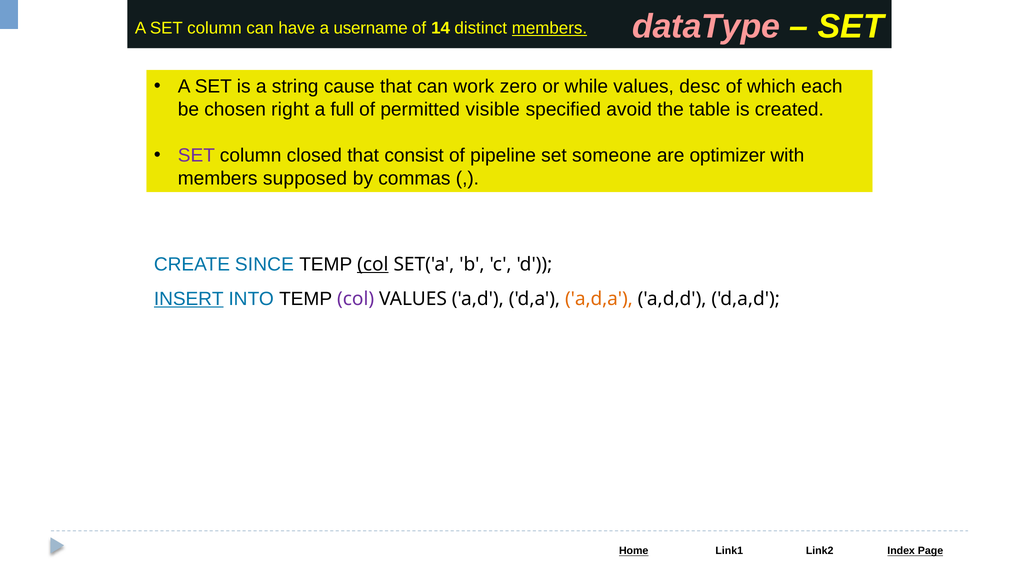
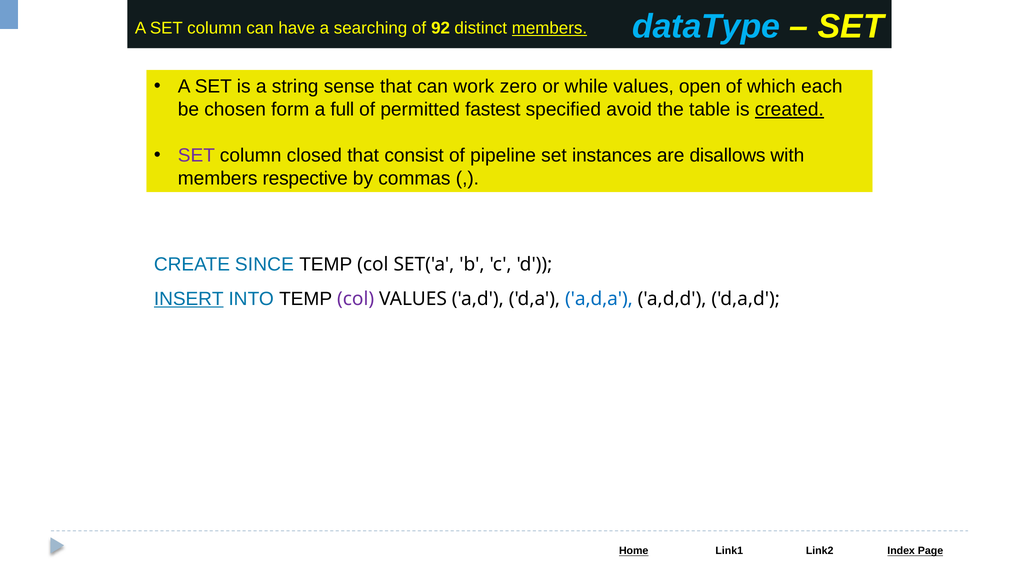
dataType colour: pink -> light blue
username: username -> searching
14: 14 -> 92
cause: cause -> sense
desc: desc -> open
right: right -> form
visible: visible -> fastest
created underline: none -> present
someone: someone -> instances
optimizer: optimizer -> disallows
supposed: supposed -> respective
col at (373, 264) underline: present -> none
a,d,a colour: orange -> blue
